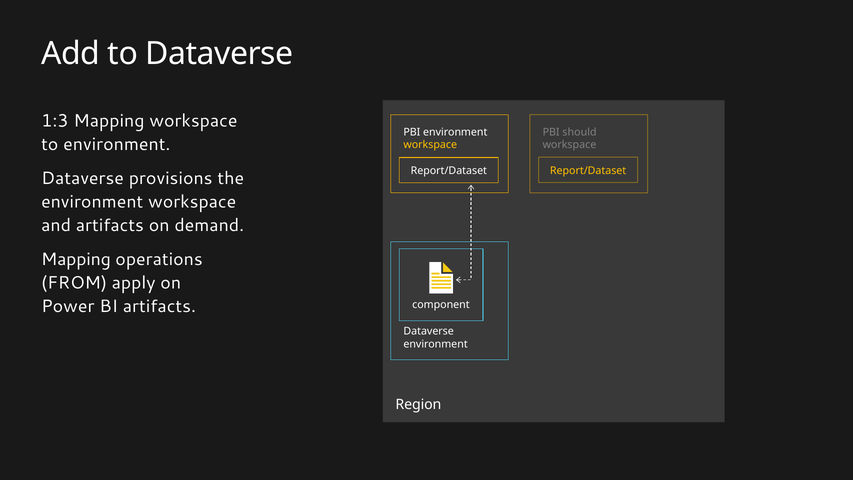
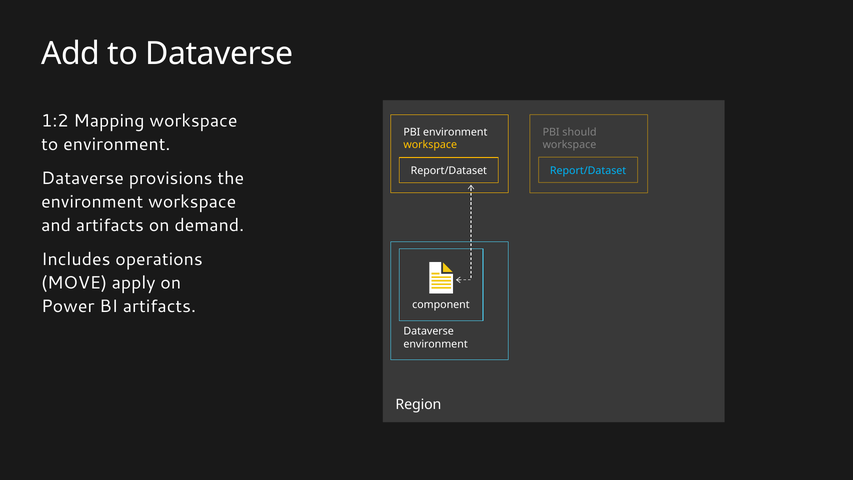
1:3: 1:3 -> 1:2
Report/Dataset at (588, 170) colour: yellow -> light blue
Mapping at (76, 259): Mapping -> Includes
FROM: FROM -> MOVE
